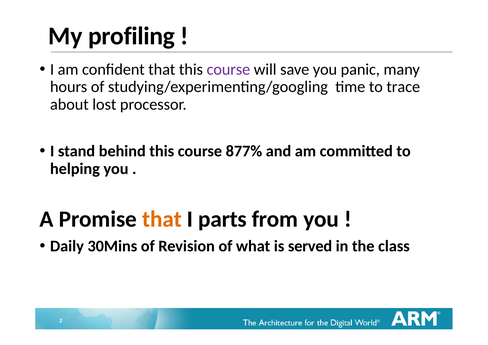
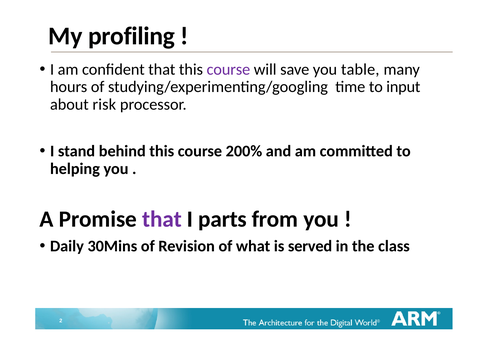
panic: panic -> table
trace: trace -> input
lost: lost -> risk
877%: 877% -> 200%
that at (162, 219) colour: orange -> purple
